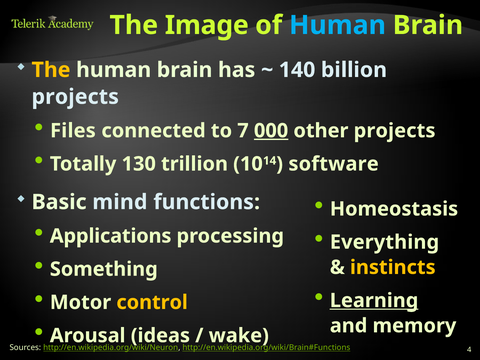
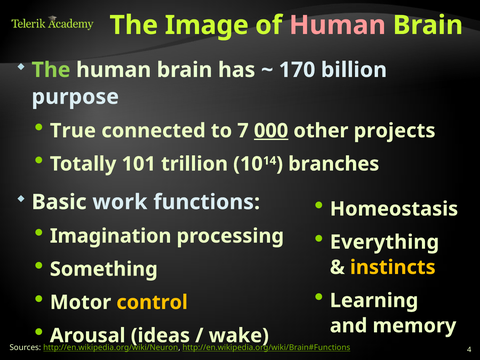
Human at (337, 25) colour: light blue -> pink
The at (51, 70) colour: yellow -> light green
140: 140 -> 170
projects at (75, 97): projects -> purpose
Files: Files -> True
130: 130 -> 101
software: software -> branches
mind: mind -> work
Applications: Applications -> Imagination
Learning underline: present -> none
